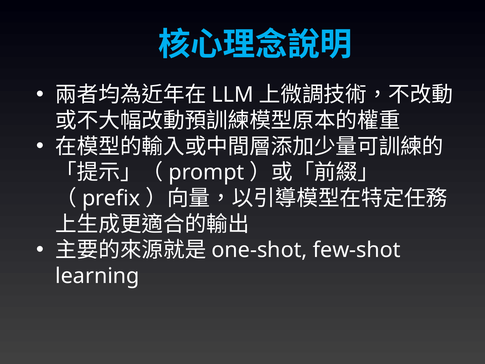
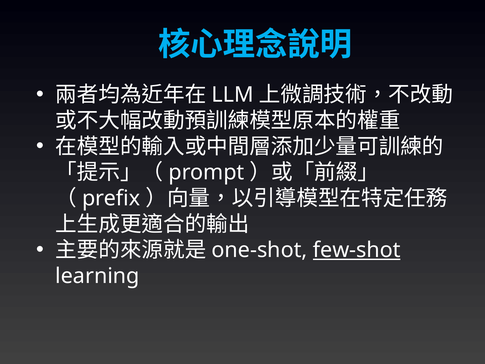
few-shot underline: none -> present
